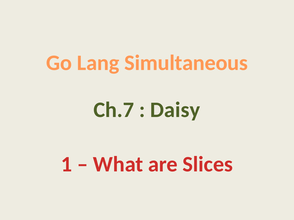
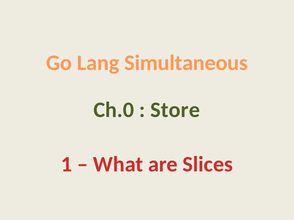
Ch.7: Ch.7 -> Ch.0
Daisy: Daisy -> Store
